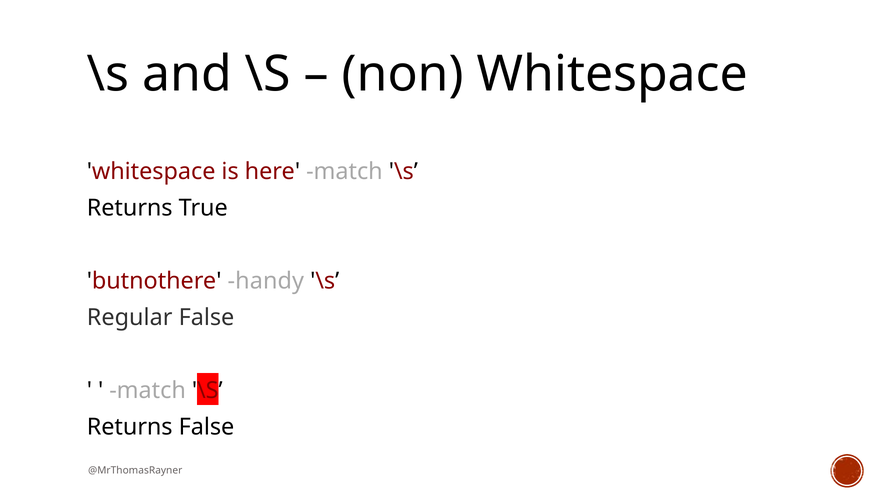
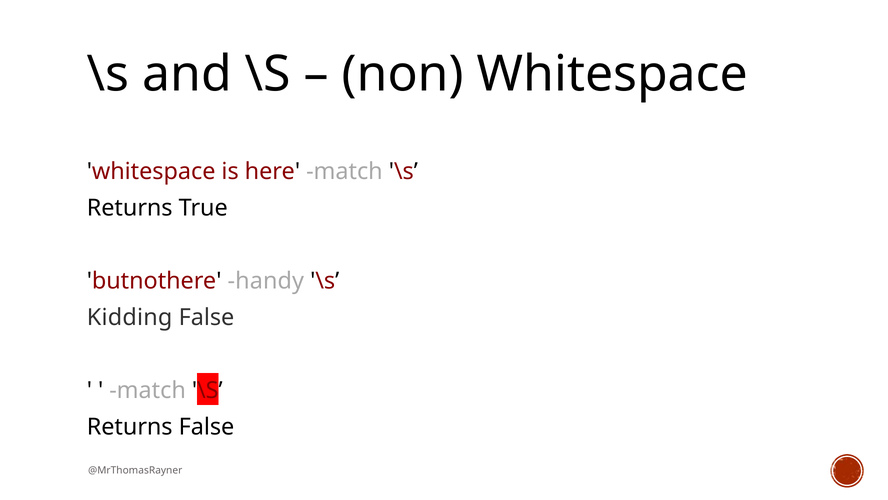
Regular: Regular -> Kidding
